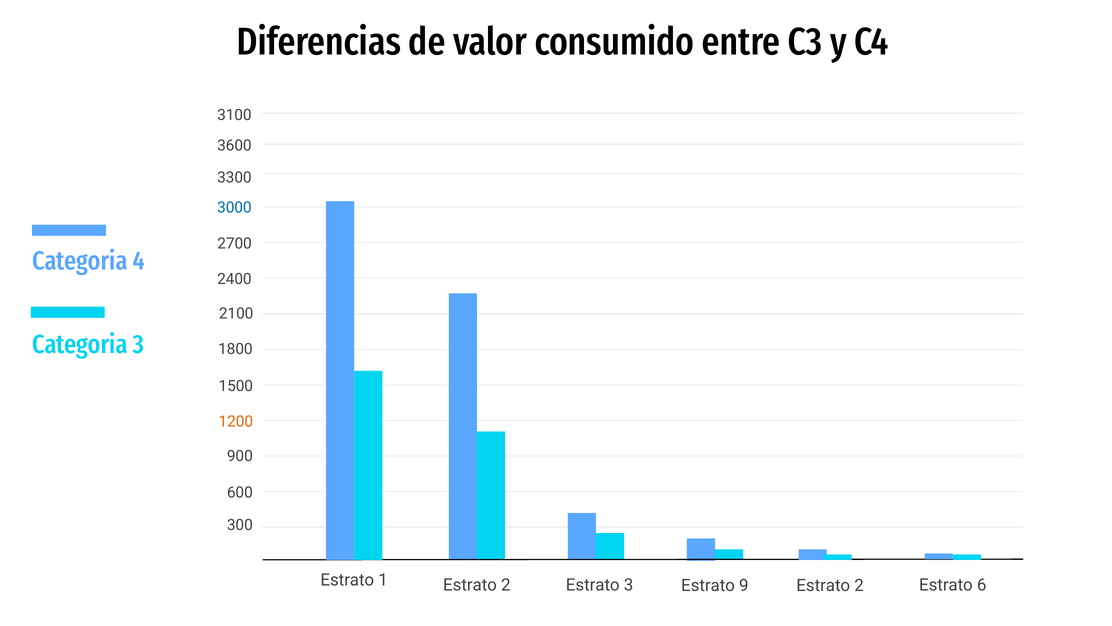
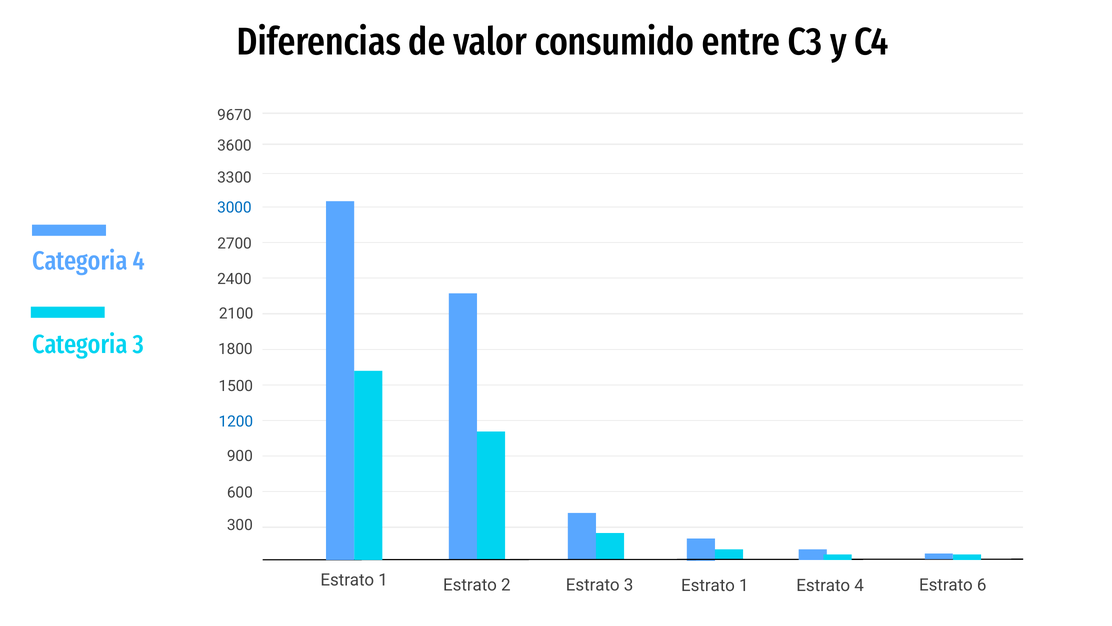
3100: 3100 -> 9670
1200 colour: orange -> blue
Estrato 3 Estrato 9: 9 -> 1
2 at (859, 585): 2 -> 4
